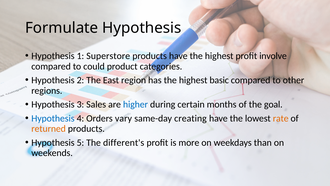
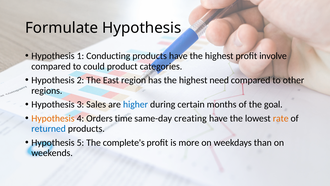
Superstore: Superstore -> Conducting
basic: basic -> need
Hypothesis at (53, 118) colour: blue -> orange
vary: vary -> time
returned colour: orange -> blue
different's: different's -> complete's
